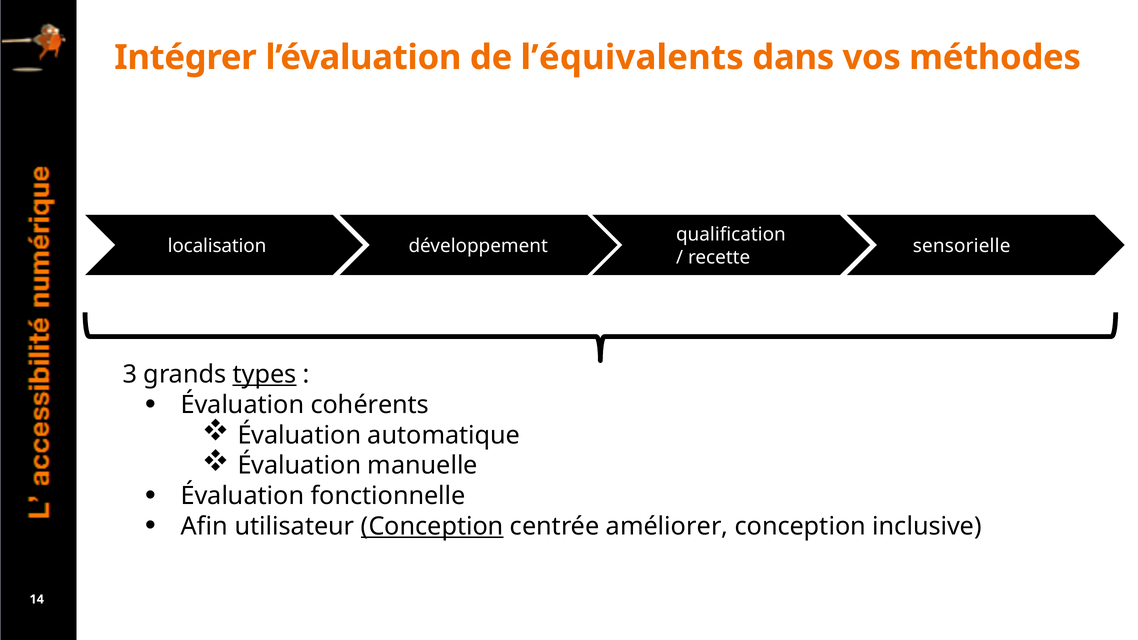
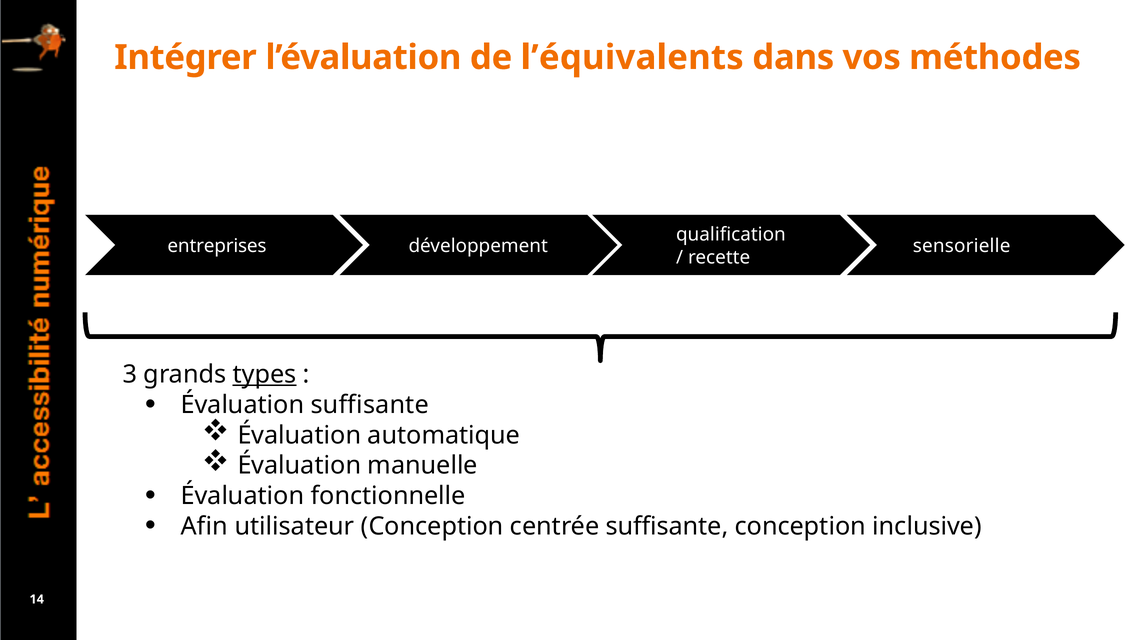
localisation: localisation -> entreprises
Évaluation cohérents: cohérents -> suffisante
Conception at (432, 526) underline: present -> none
centrée améliorer: améliorer -> suffisante
